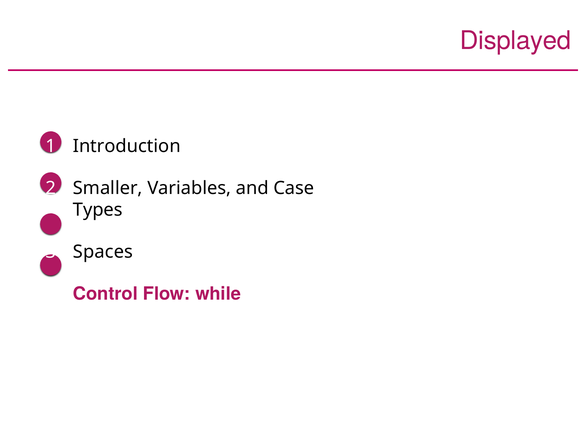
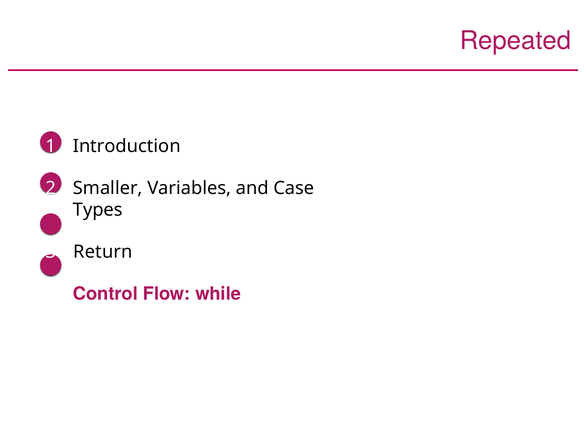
Displayed: Displayed -> Repeated
Spaces: Spaces -> Return
